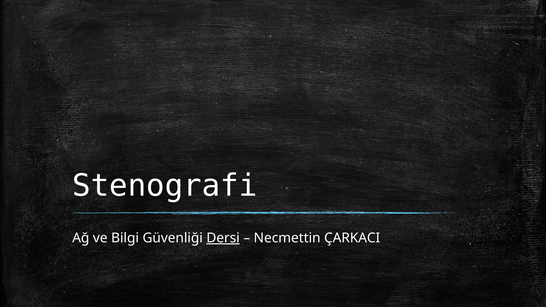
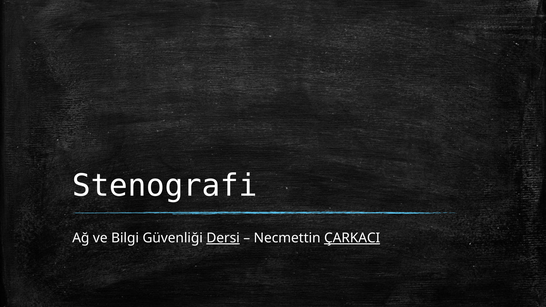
ÇARKACI underline: none -> present
